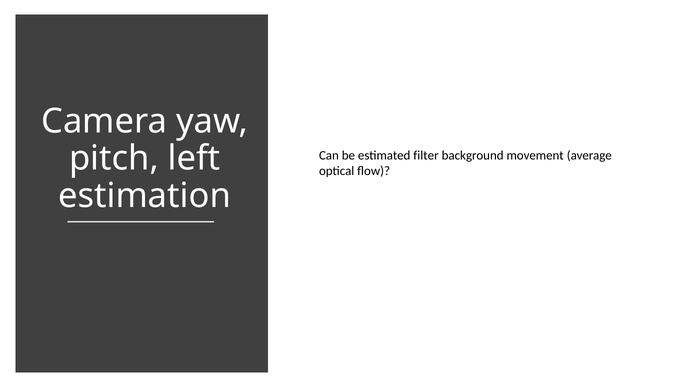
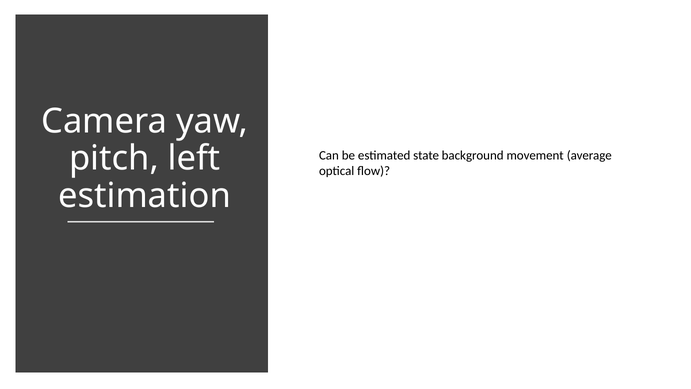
filter: filter -> state
